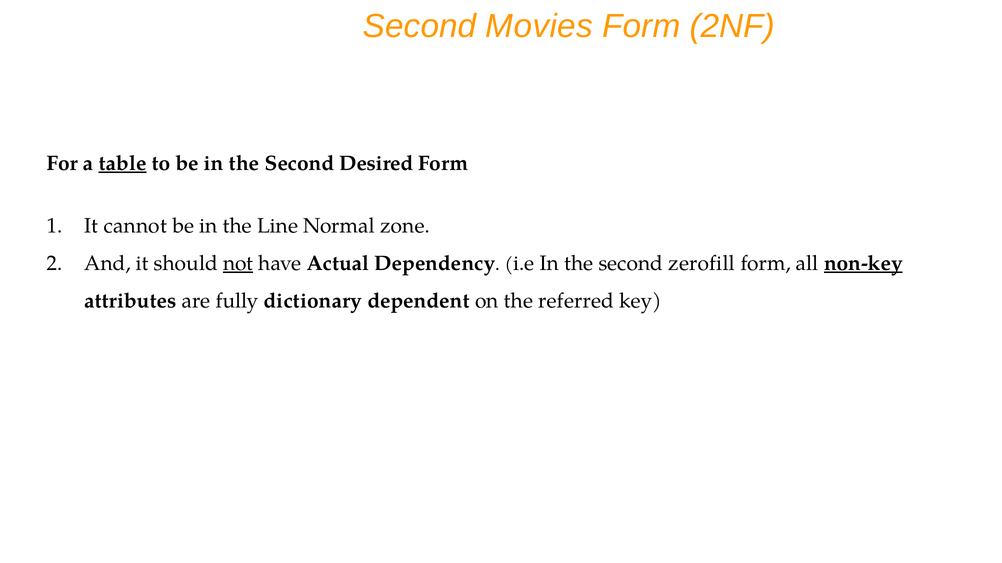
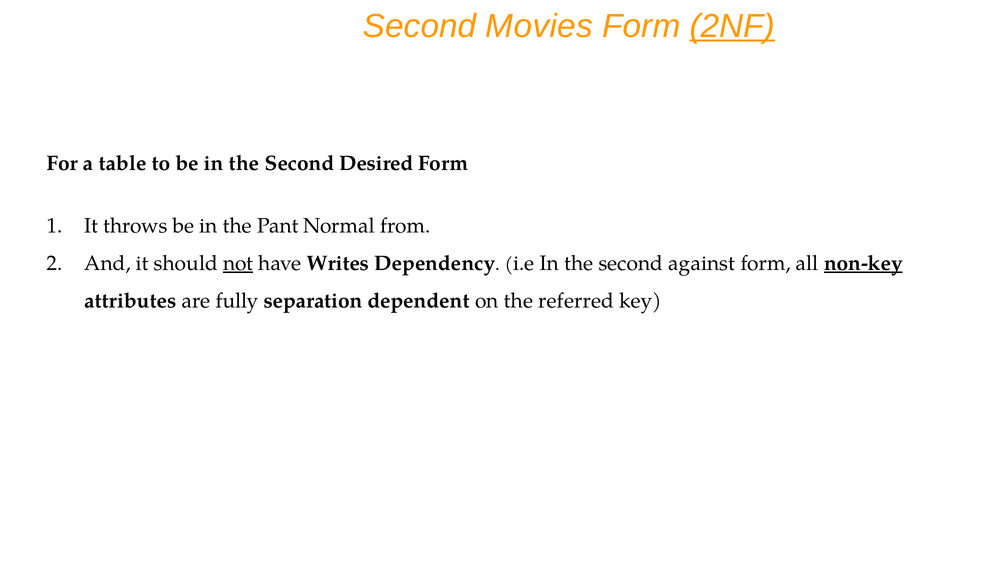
2NF underline: none -> present
table underline: present -> none
cannot: cannot -> throws
Line: Line -> Pant
zone: zone -> from
Actual: Actual -> Writes
zerofill: zerofill -> against
dictionary: dictionary -> separation
